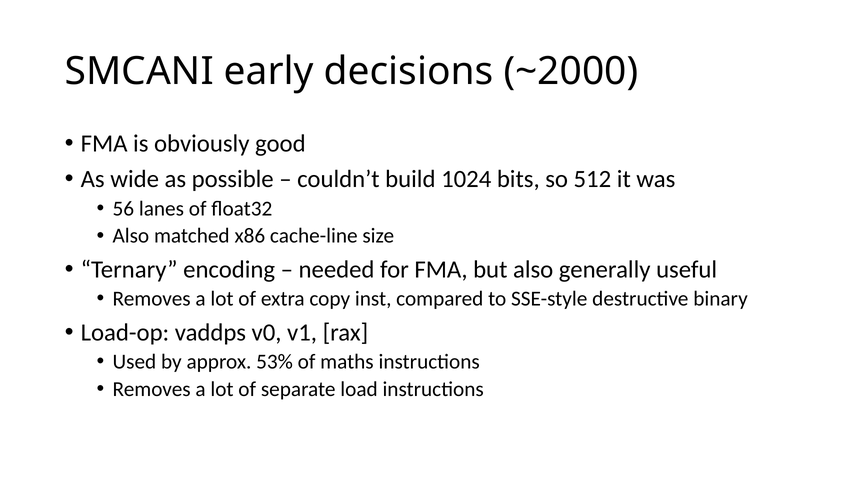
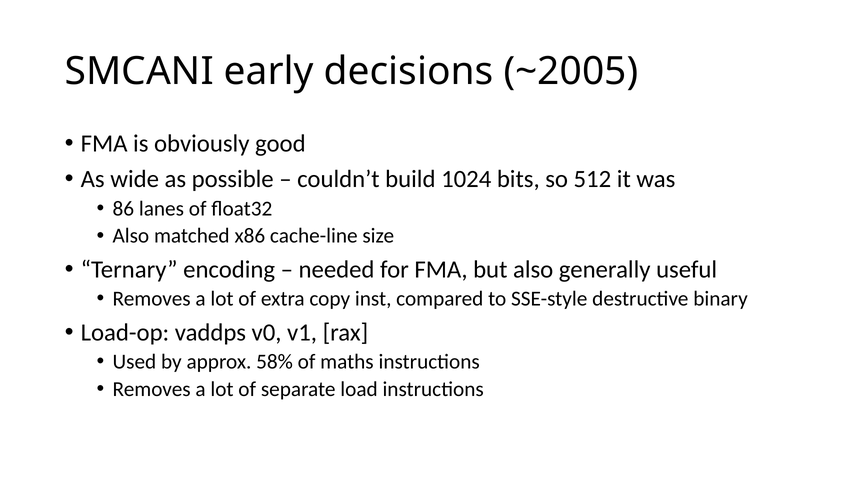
~2000: ~2000 -> ~2005
56: 56 -> 86
53%: 53% -> 58%
